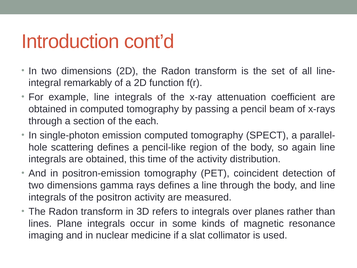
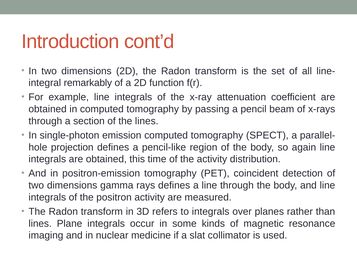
the each: each -> lines
scattering: scattering -> projection
